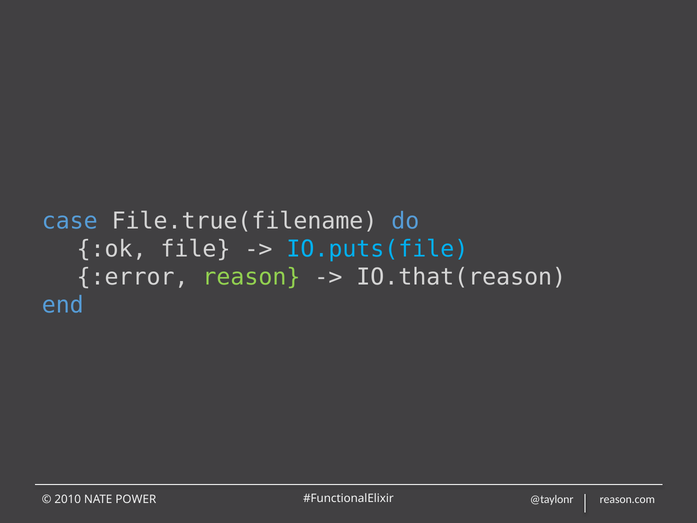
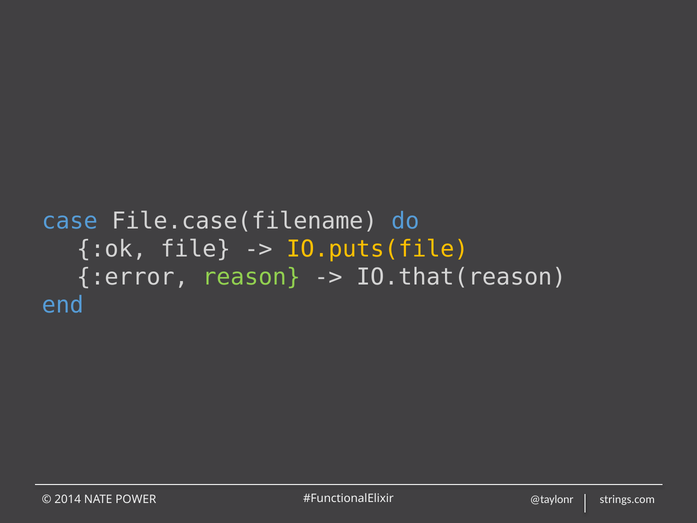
File.true(filename: File.true(filename -> File.case(filename
IO.puts(file colour: light blue -> yellow
2010: 2010 -> 2014
reason.com: reason.com -> strings.com
